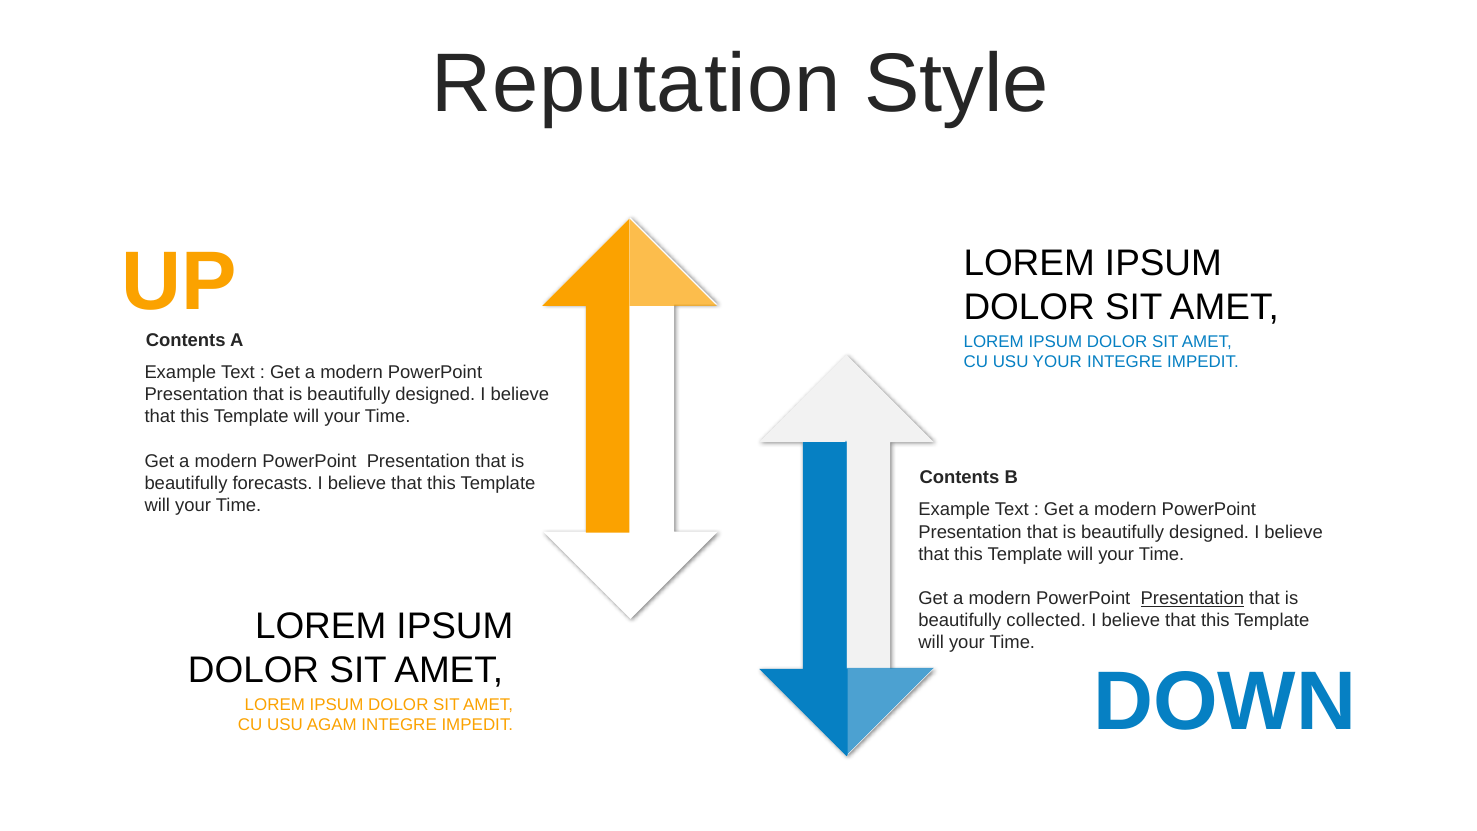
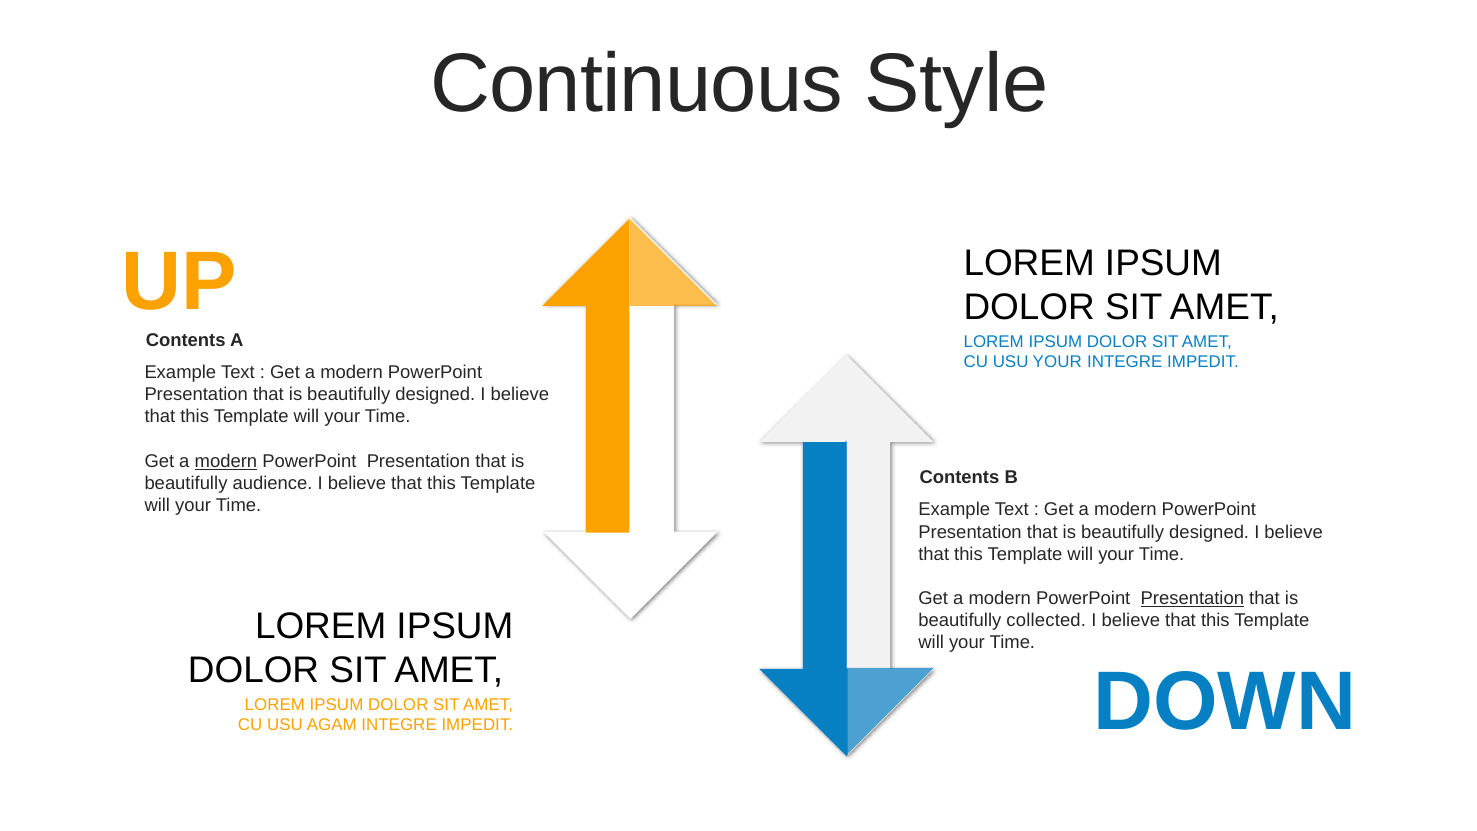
Reputation: Reputation -> Continuous
modern at (226, 461) underline: none -> present
forecasts: forecasts -> audience
